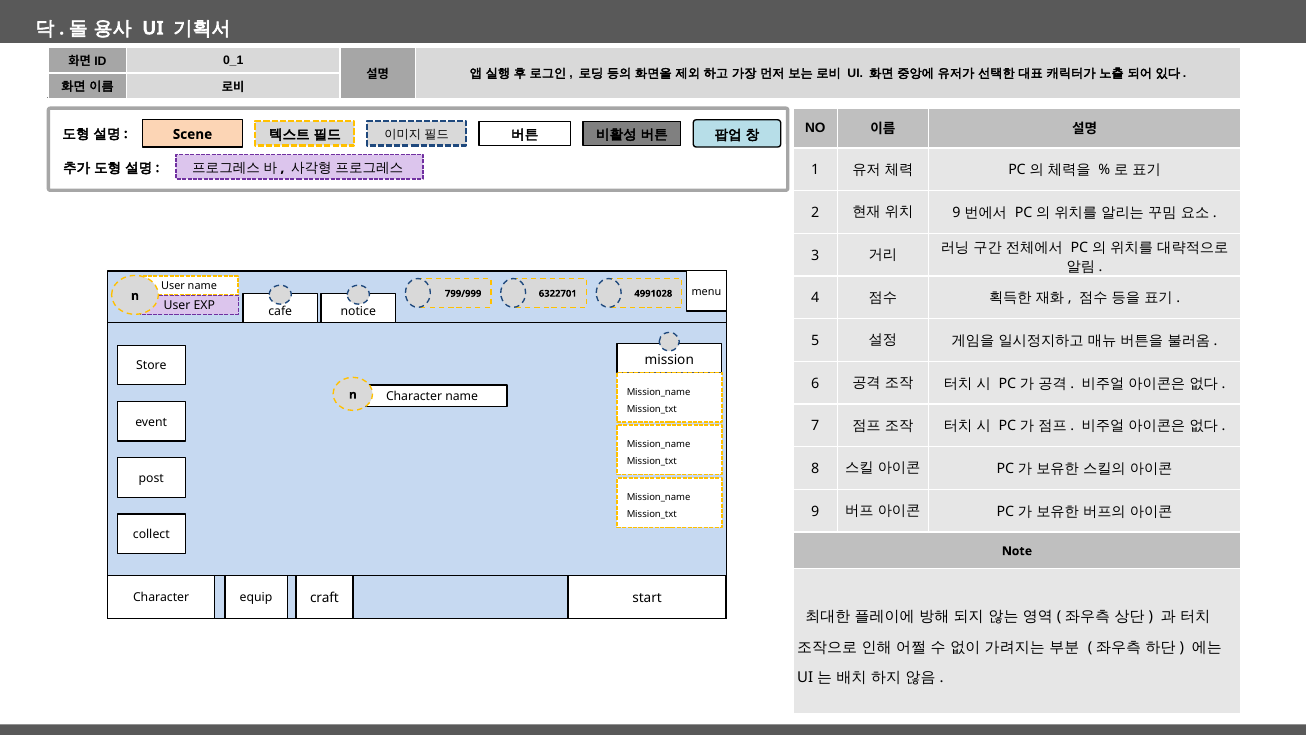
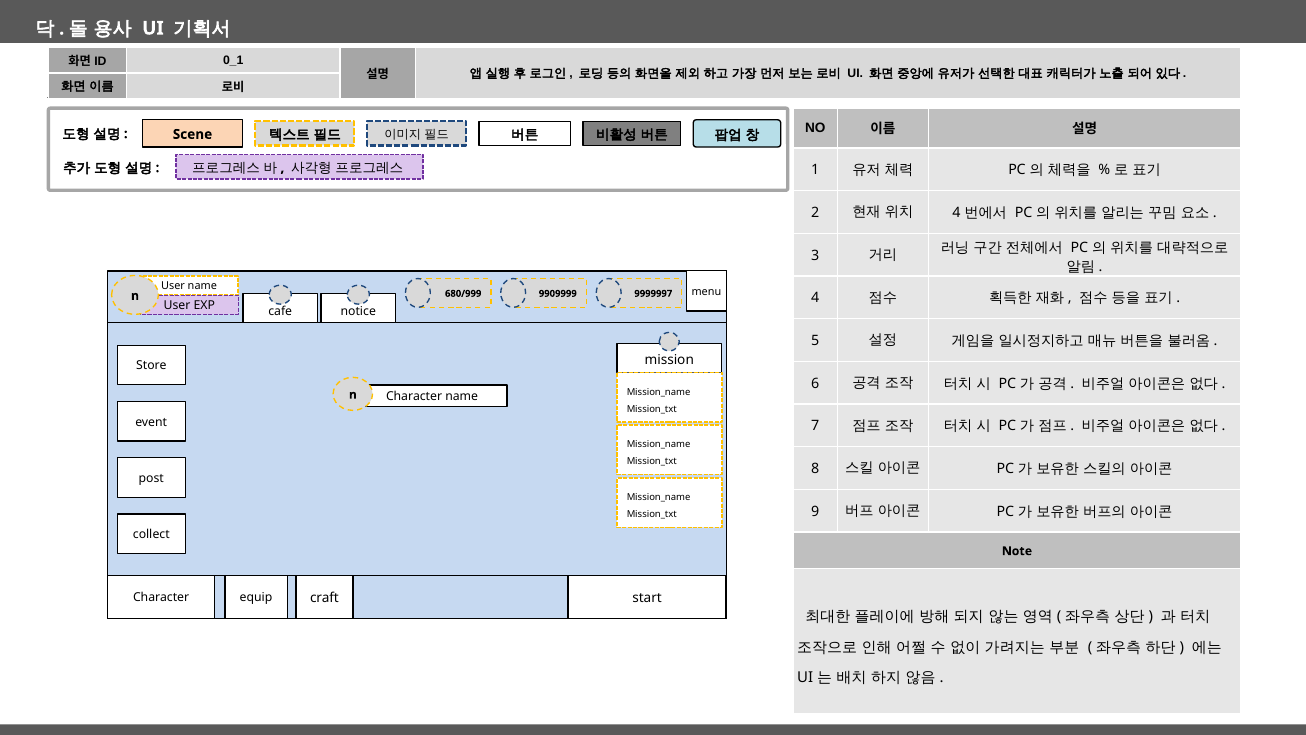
9 at (957, 213): 9 -> 4
799/999: 799/999 -> 680/999
6322701: 6322701 -> 9909999
4991028: 4991028 -> 9999997
